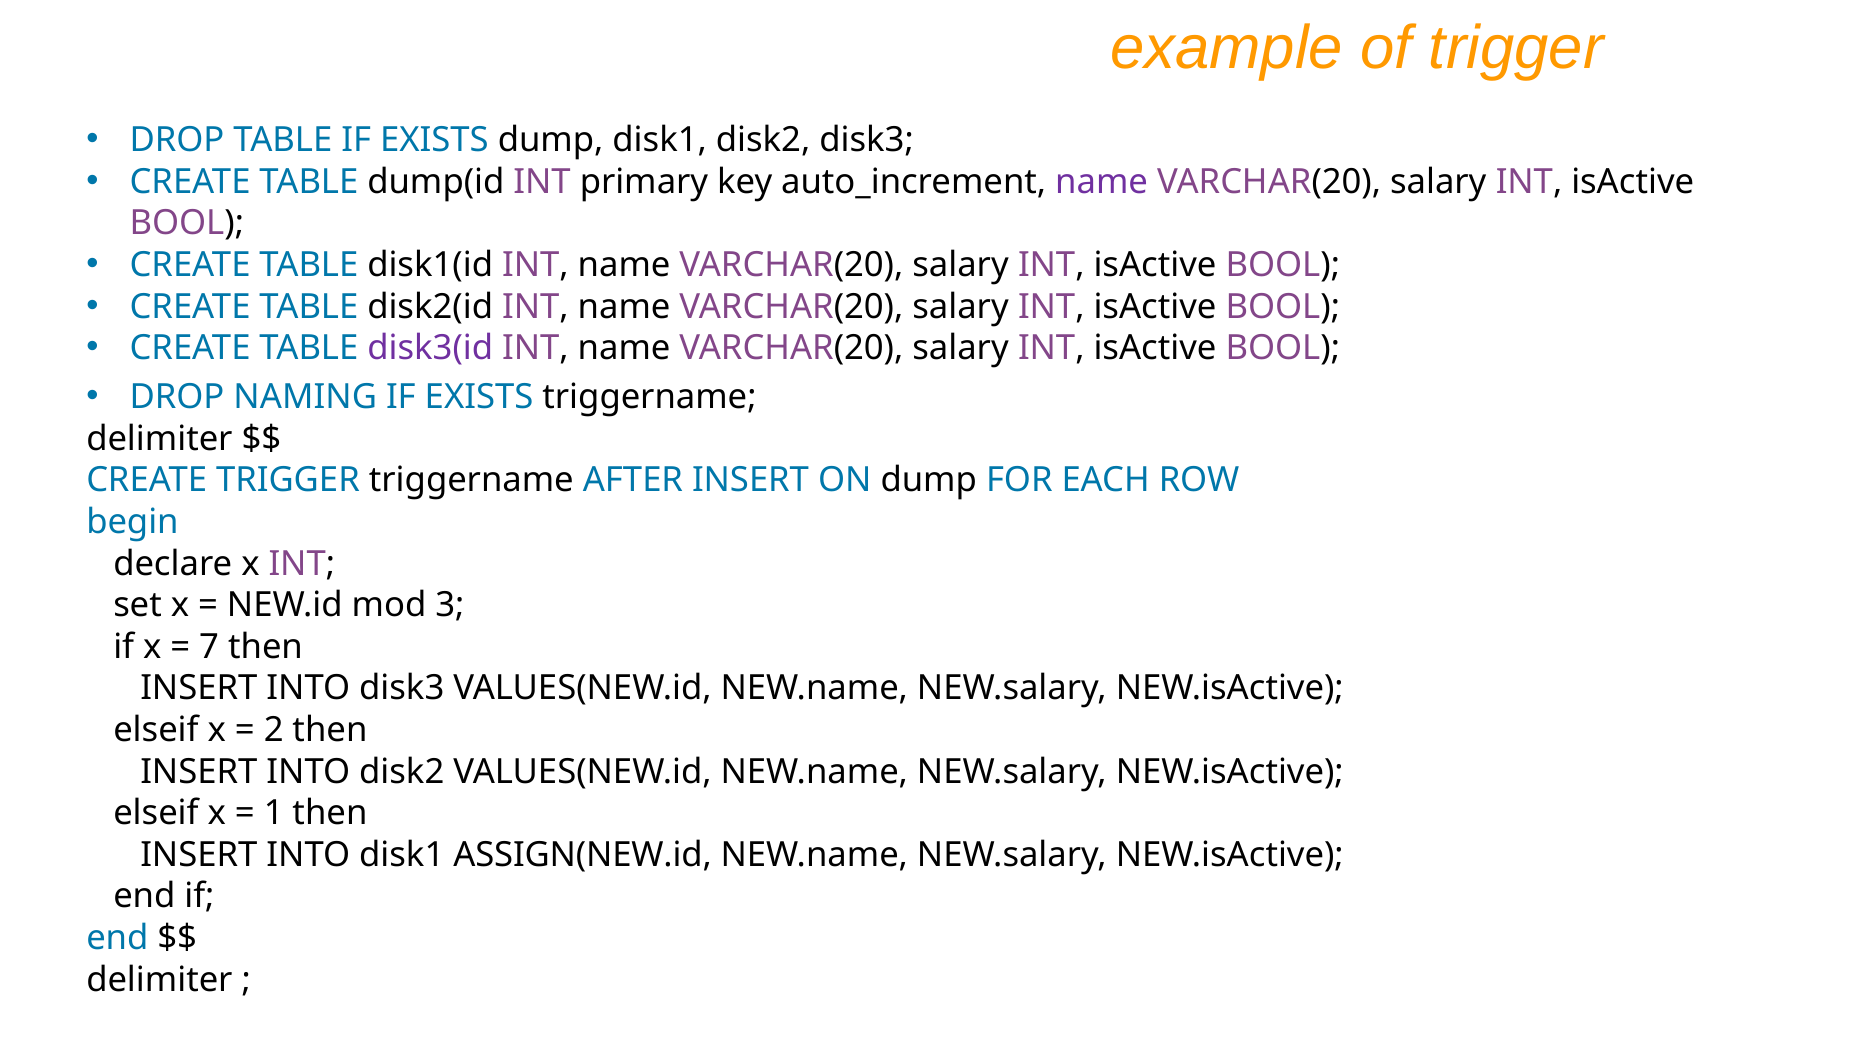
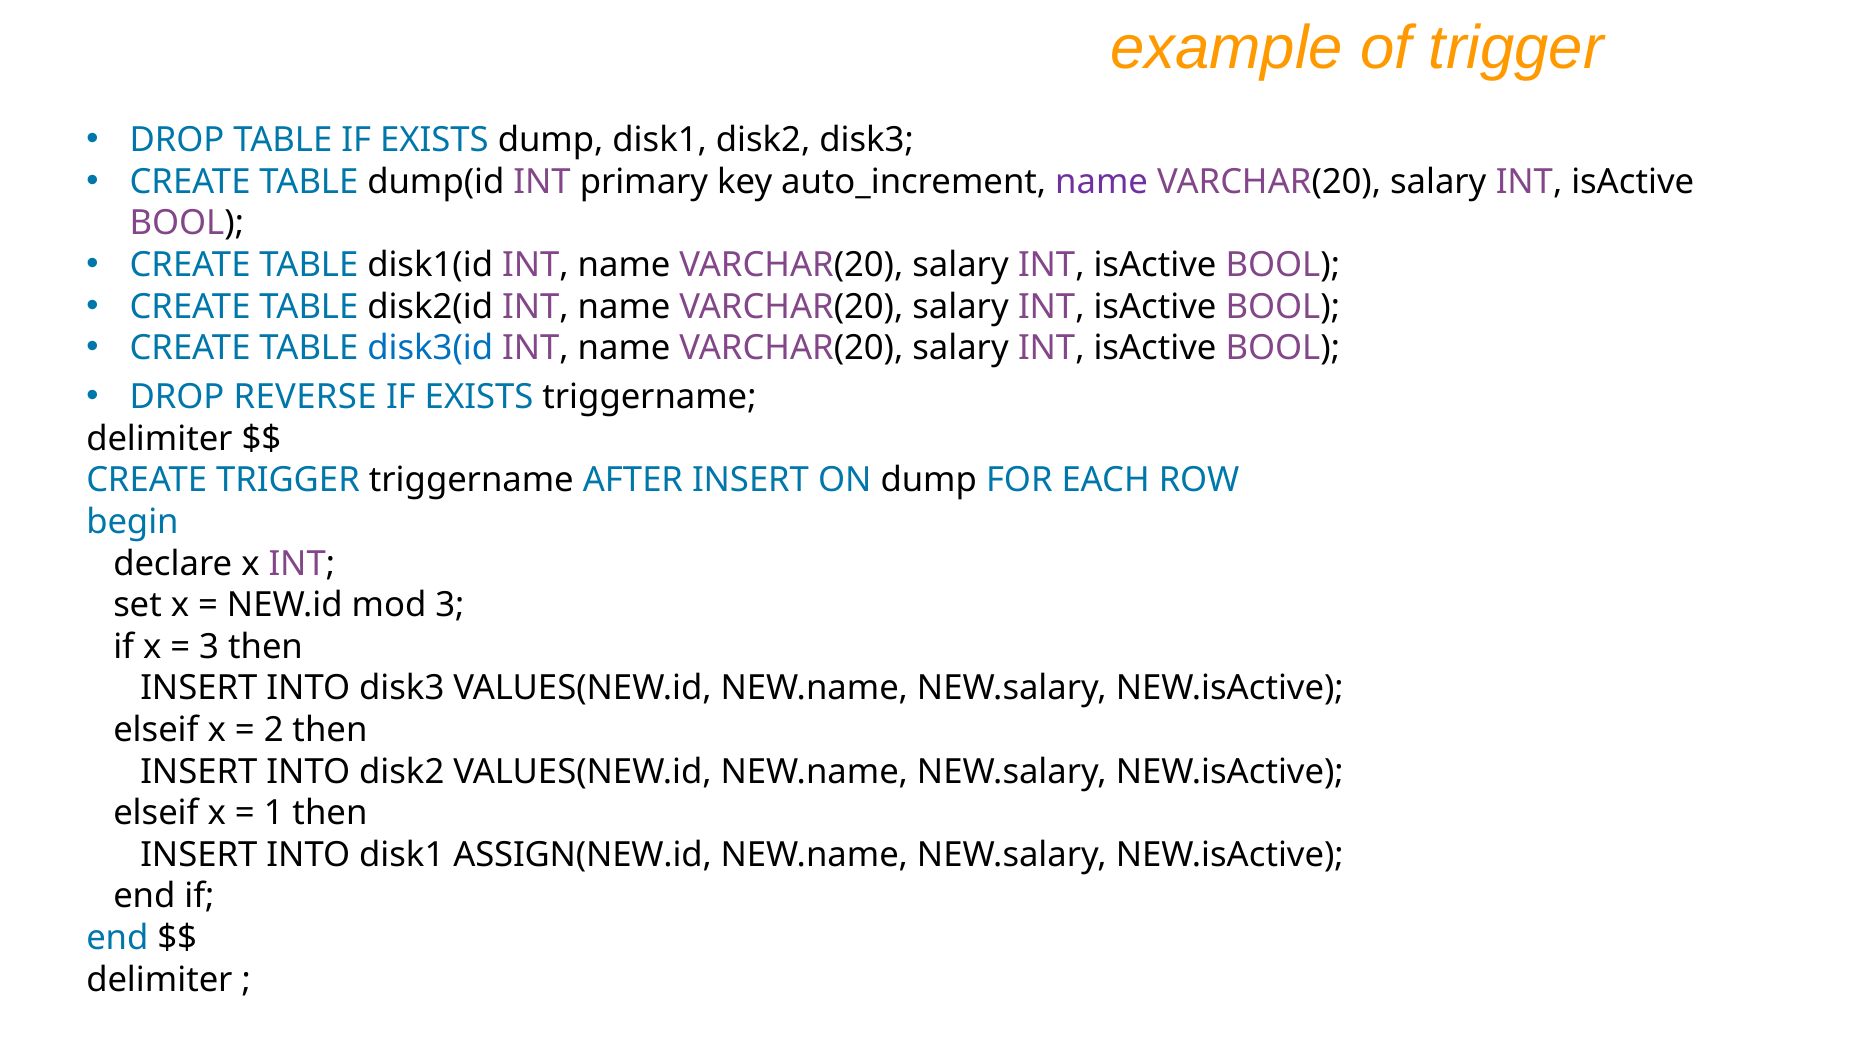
disk3(id colour: purple -> blue
NAMING: NAMING -> REVERSE
7 at (209, 647): 7 -> 3
